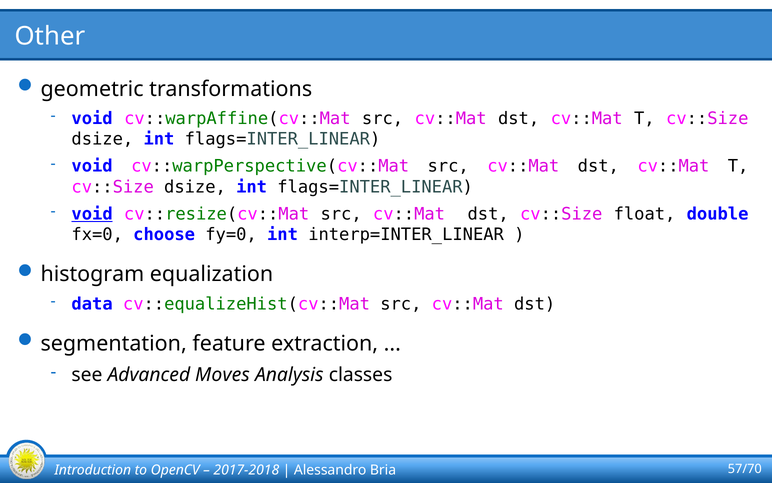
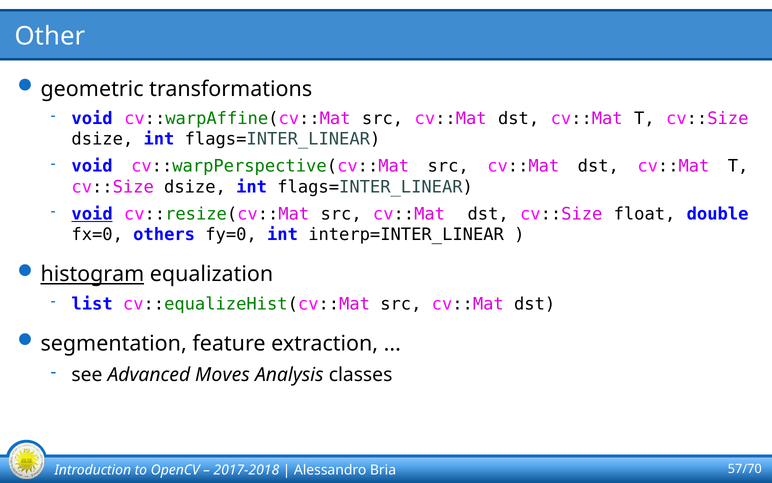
choose: choose -> others
histogram underline: none -> present
data: data -> list
